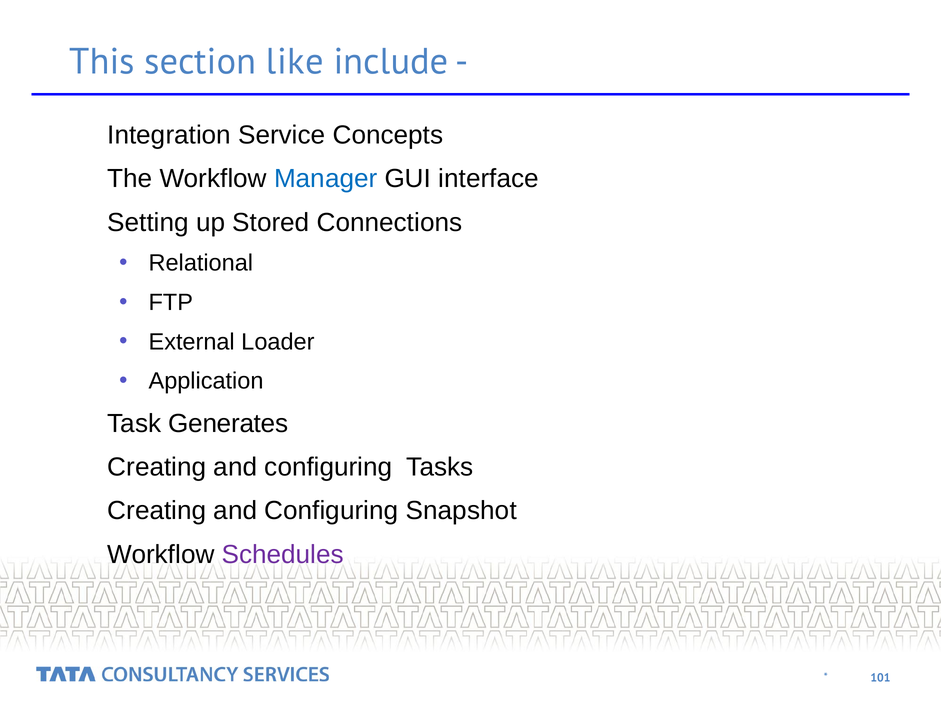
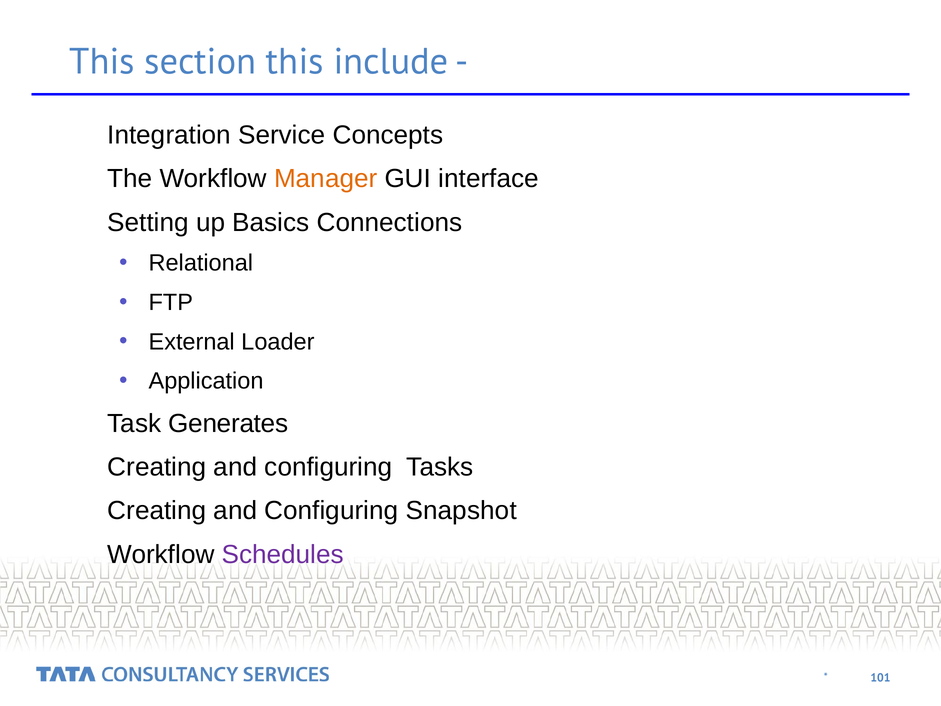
section like: like -> this
Manager colour: blue -> orange
Stored: Stored -> Basics
